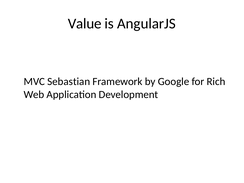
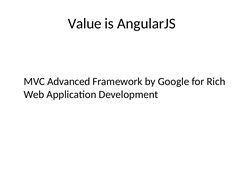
Sebastian: Sebastian -> Advanced
